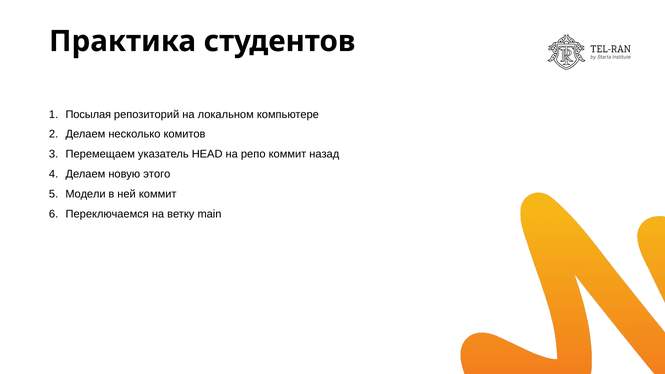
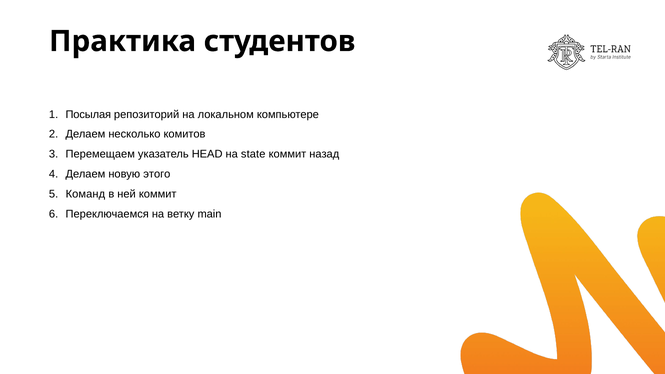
репо: репо -> state
Модели: Модели -> Команд
